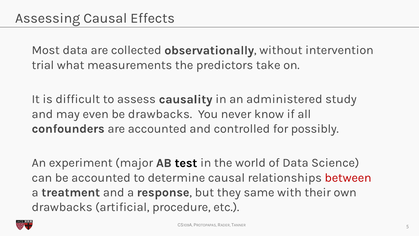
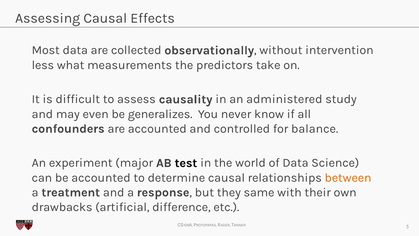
trial: trial -> less
be drawbacks: drawbacks -> generalizes
possibly: possibly -> balance
between colour: red -> orange
procedure: procedure -> difference
